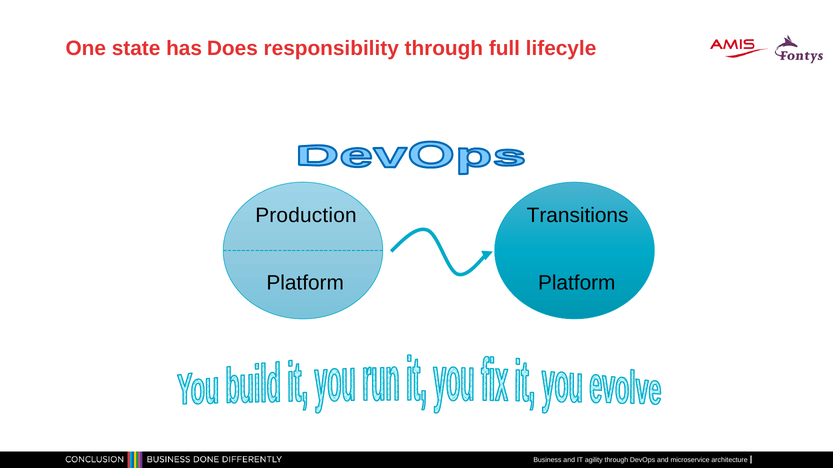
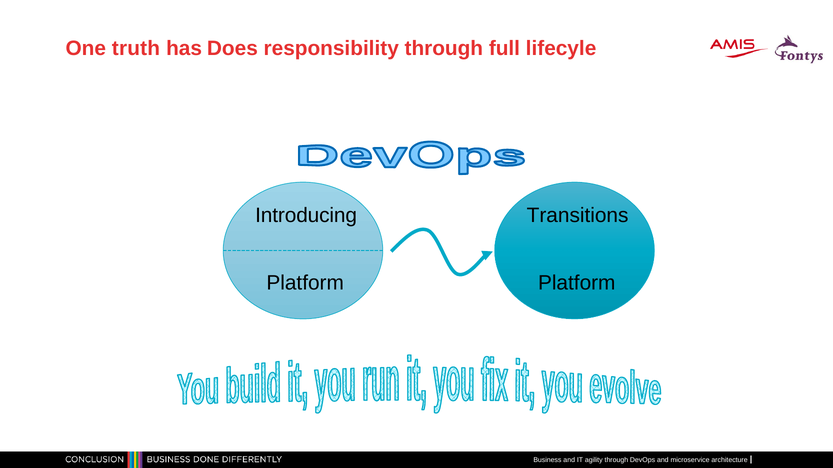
state: state -> truth
Production: Production -> Introducing
